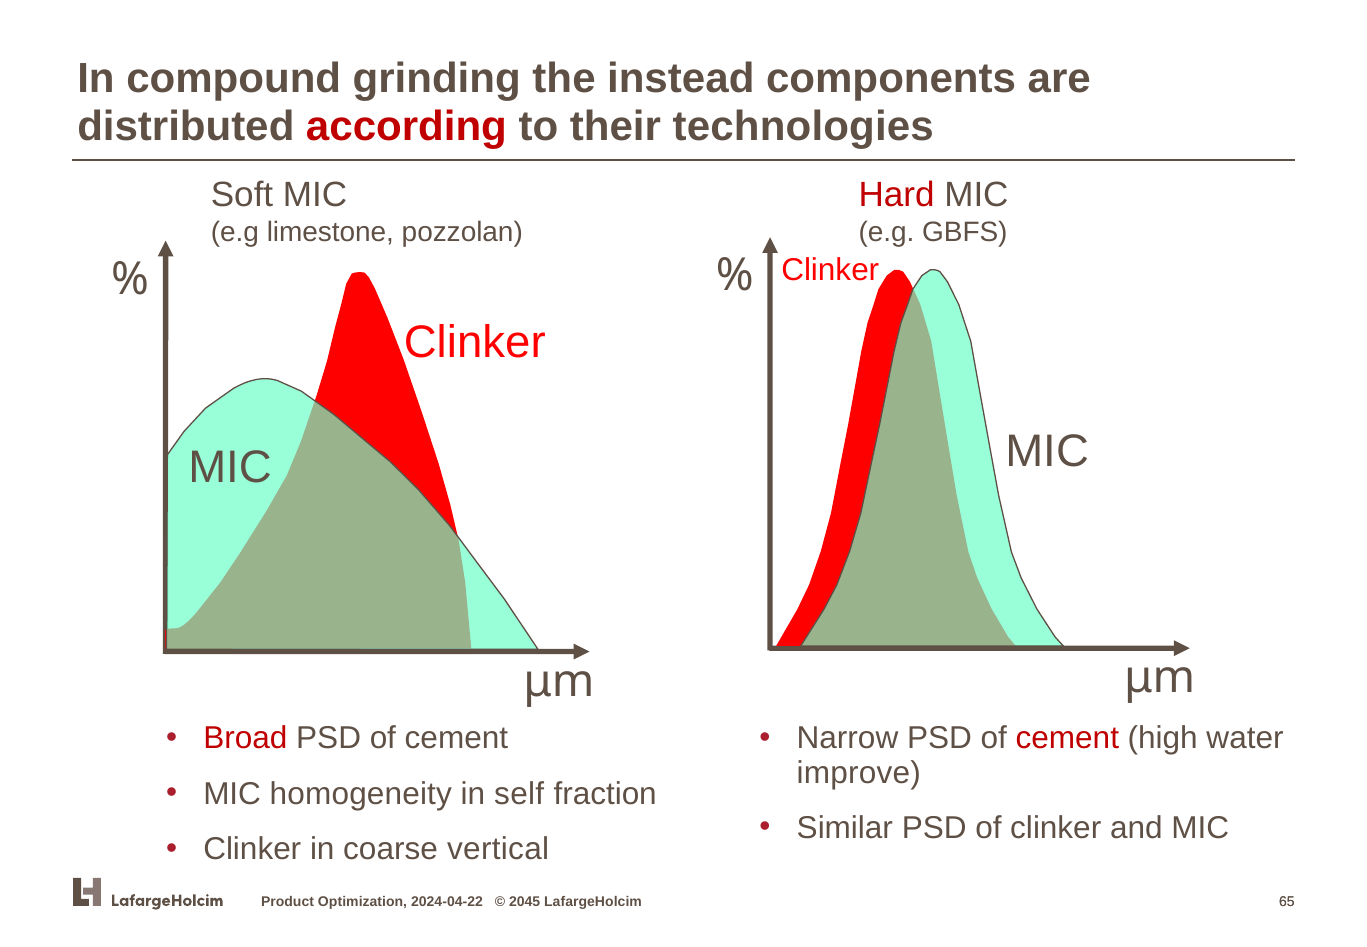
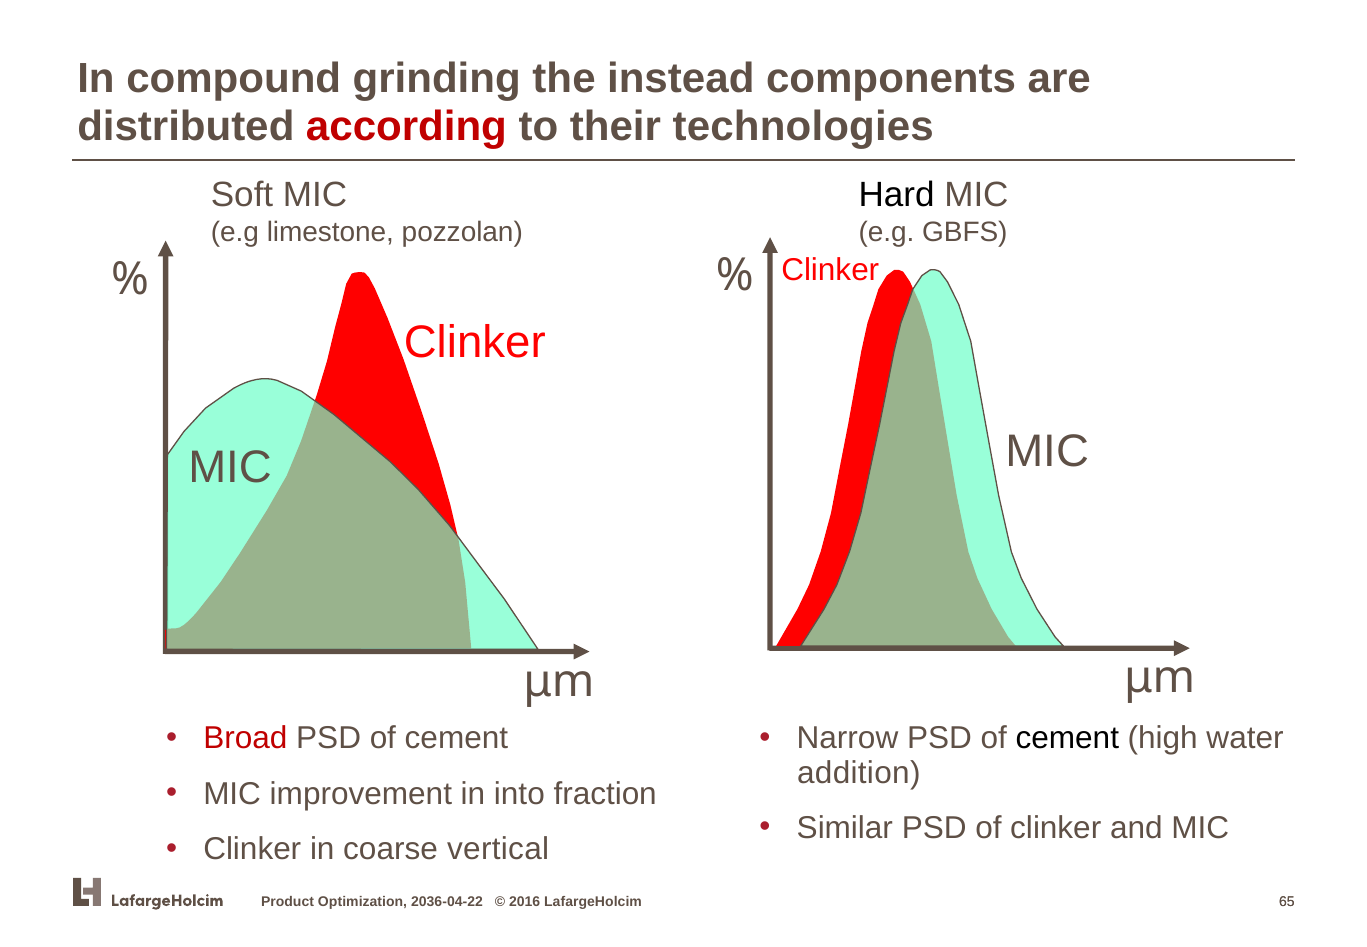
Hard colour: red -> black
cement at (1067, 738) colour: red -> black
improve: improve -> addition
homogeneity: homogeneity -> improvement
self: self -> into
2024-04-22: 2024-04-22 -> 2036-04-22
2045: 2045 -> 2016
